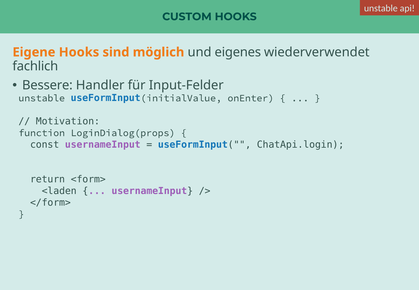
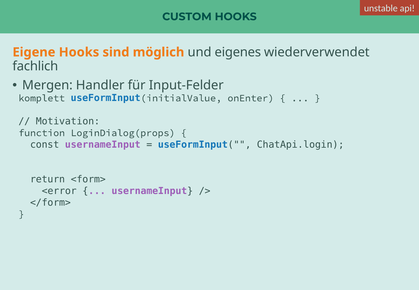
Bessere: Bessere -> Mergen
unstable at (42, 98): unstable -> komplett
<laden: <laden -> <error
